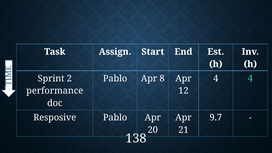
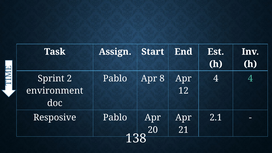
performance: performance -> environment
9.7: 9.7 -> 2.1
